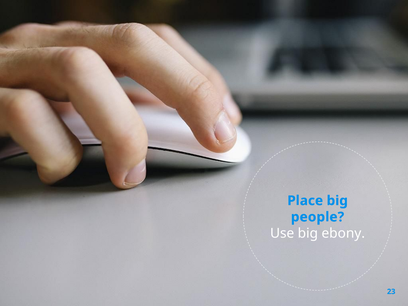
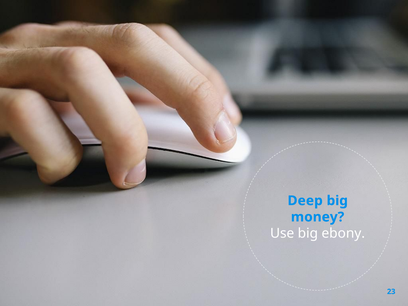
Place: Place -> Deep
people: people -> money
